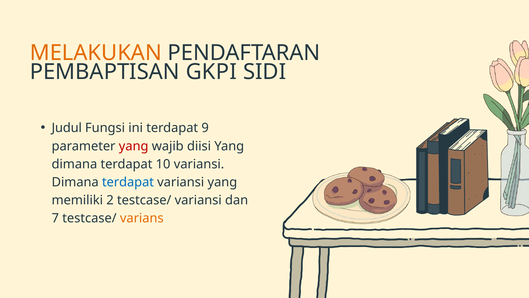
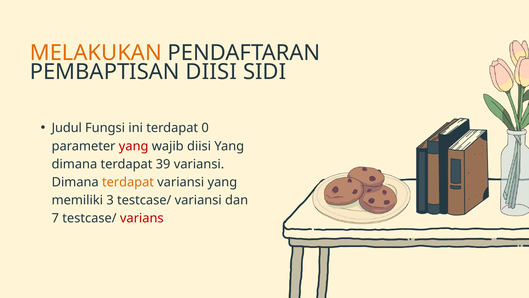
PEMBAPTISAN GKPI: GKPI -> DIISI
9: 9 -> 0
10: 10 -> 39
terdapat at (128, 182) colour: blue -> orange
2: 2 -> 3
varians colour: orange -> red
